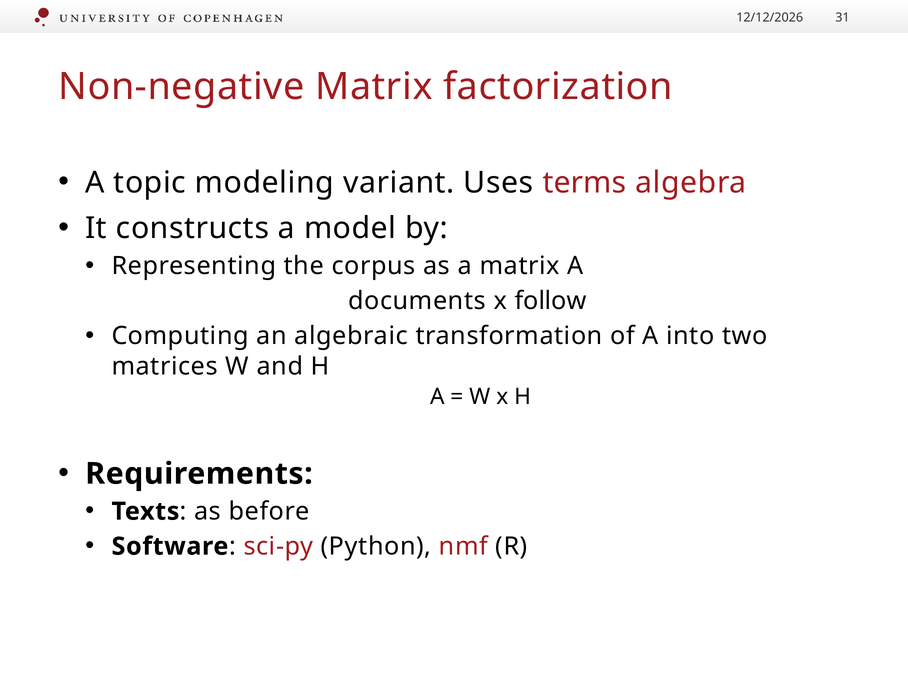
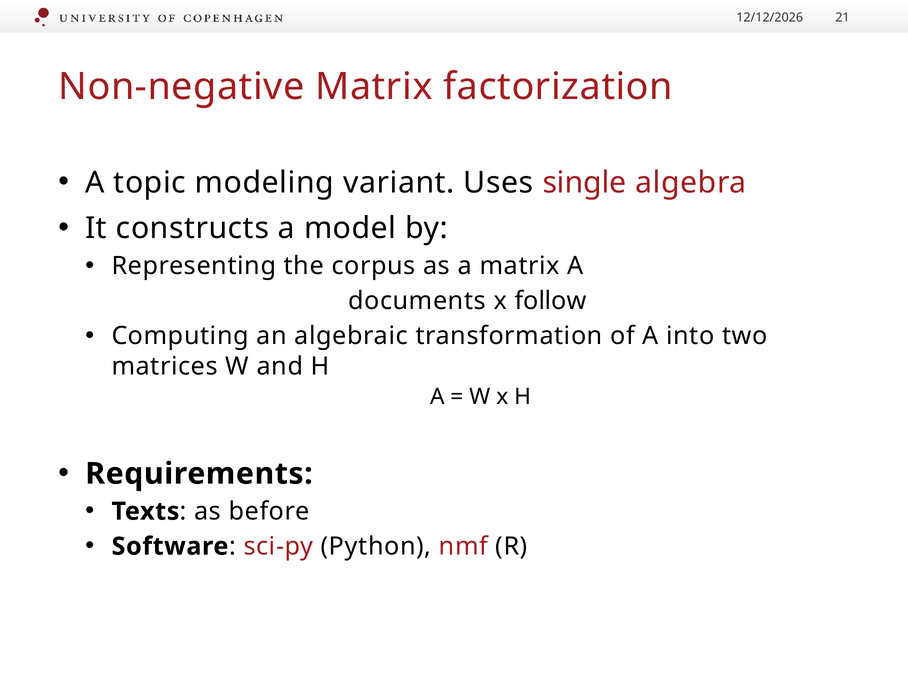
31: 31 -> 21
terms: terms -> single
